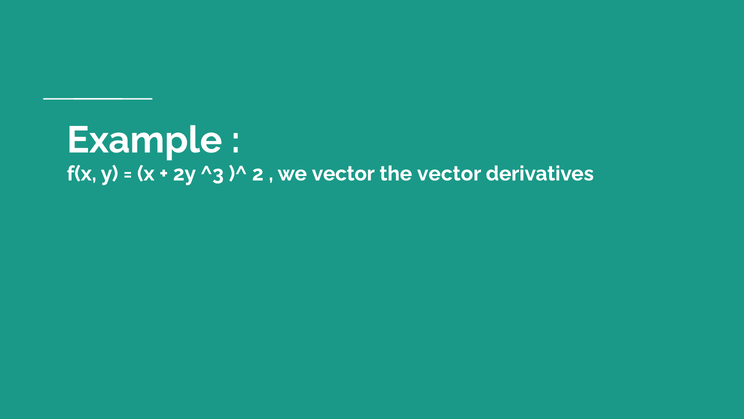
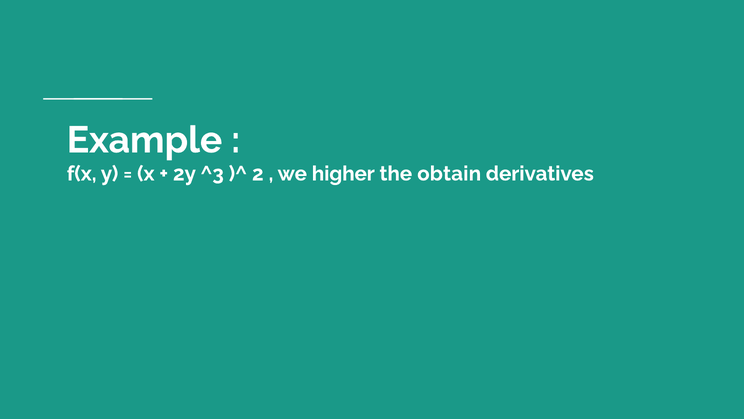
we vector: vector -> higher
the vector: vector -> obtain
